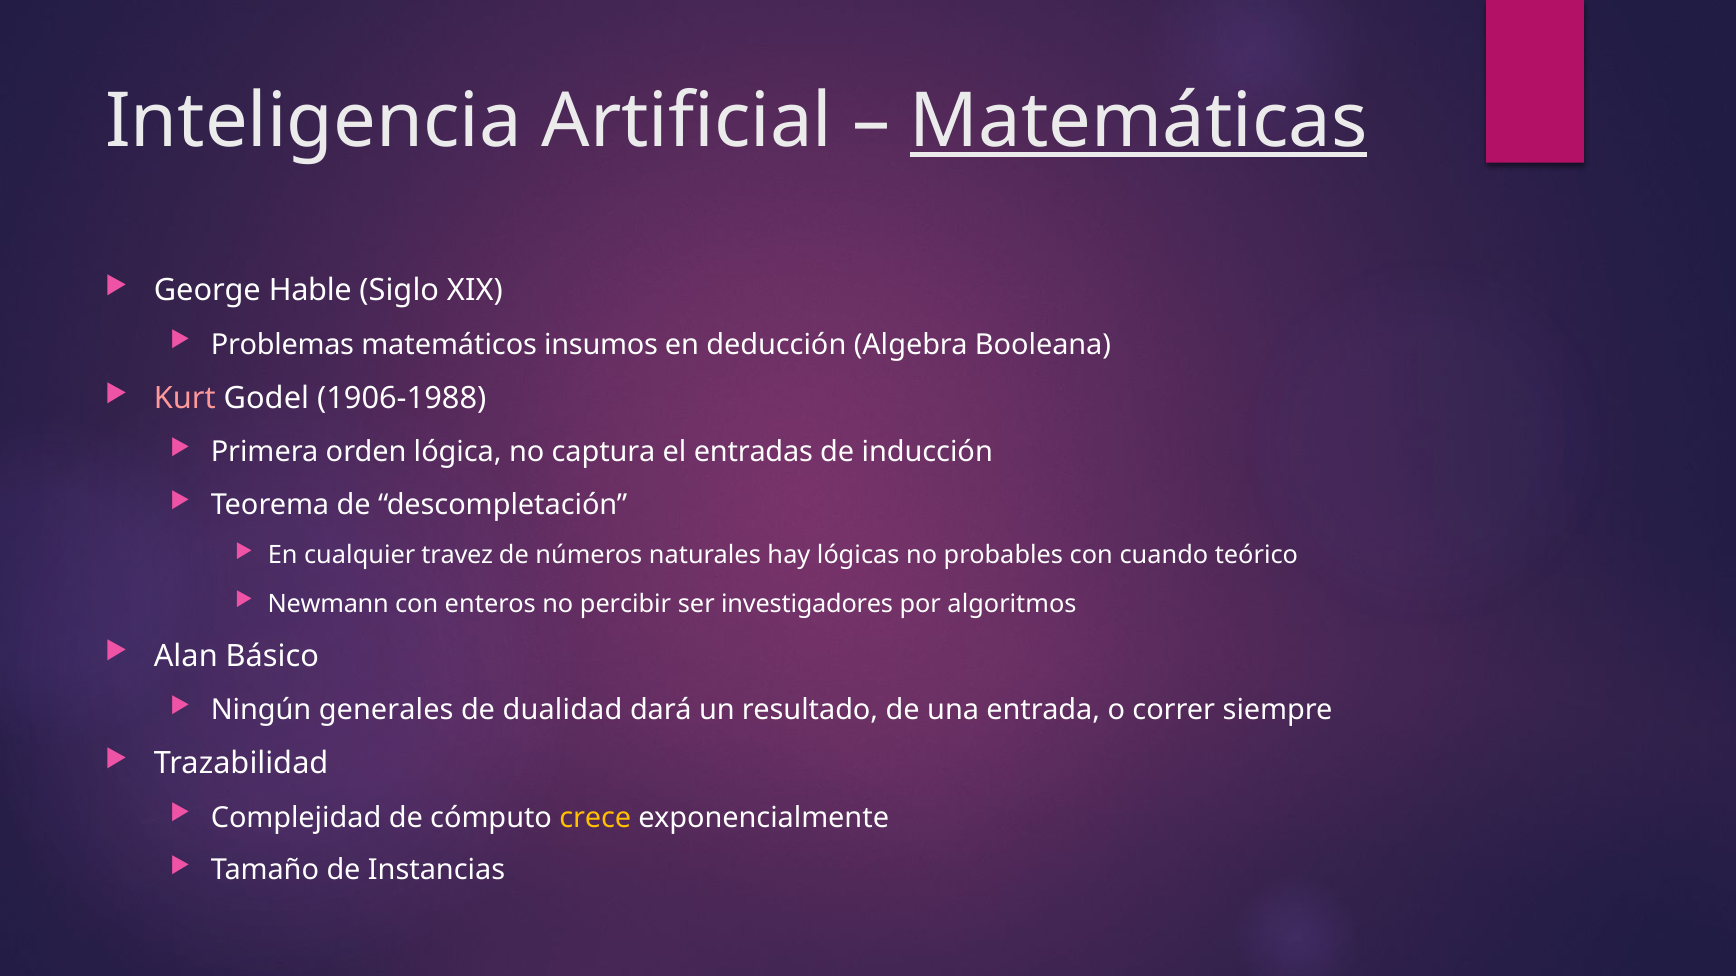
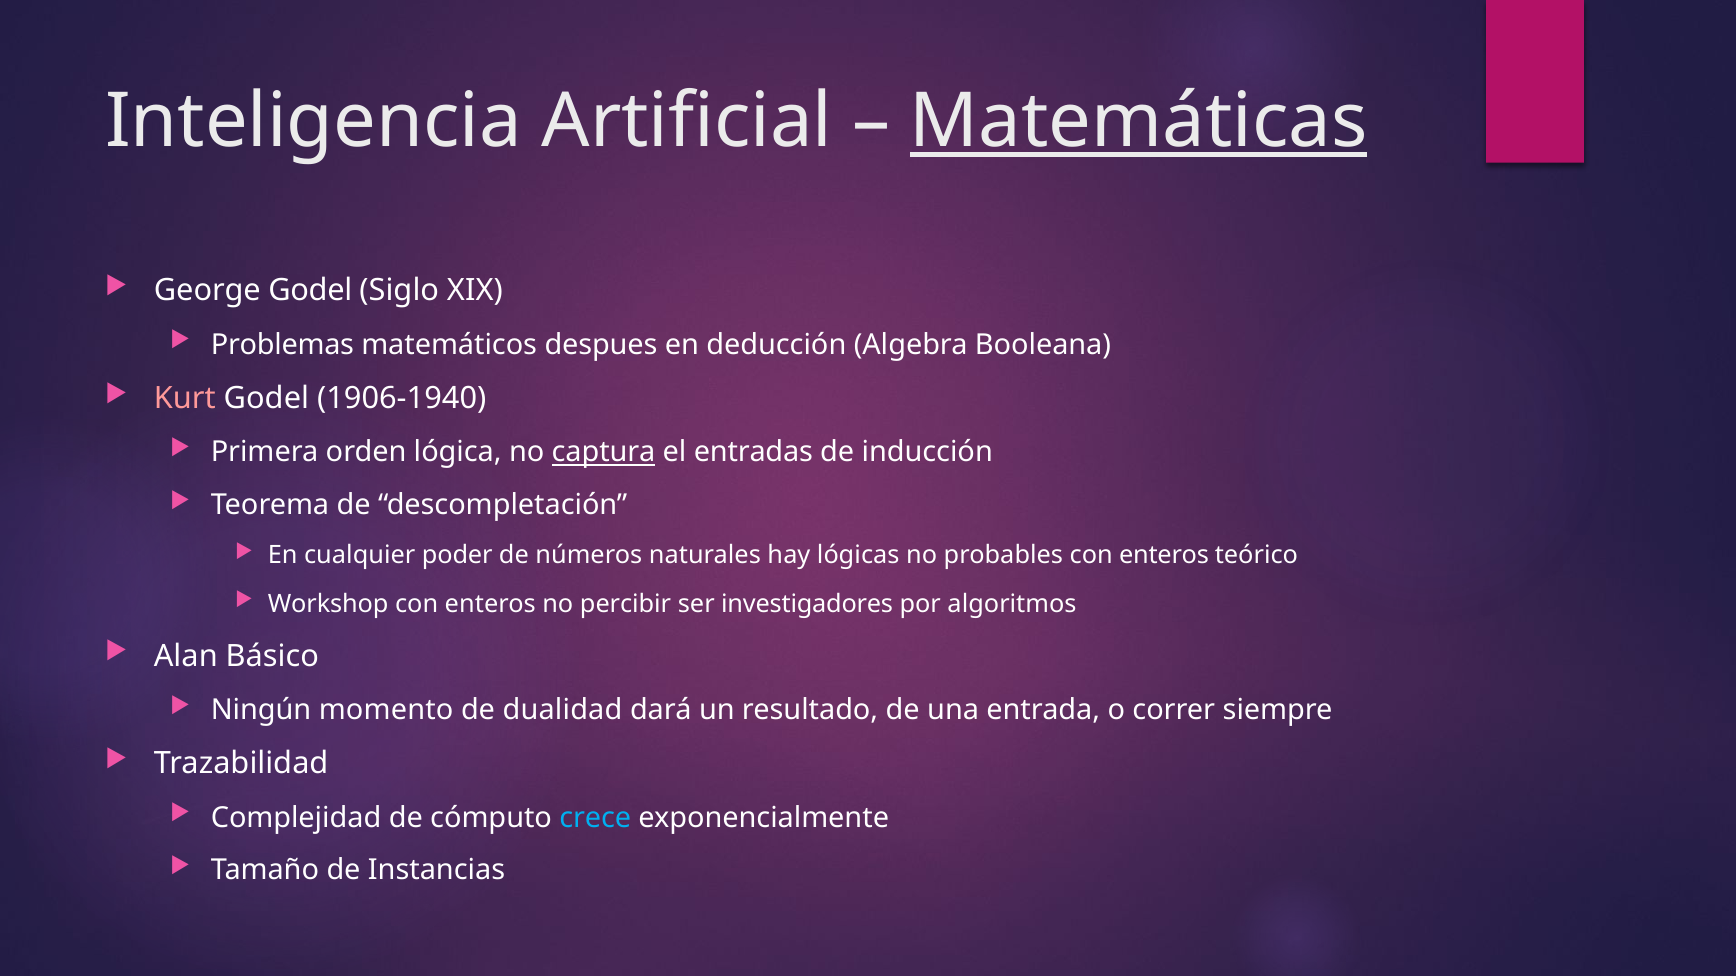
George Hable: Hable -> Godel
insumos: insumos -> despues
1906-1988: 1906-1988 -> 1906-1940
captura underline: none -> present
travez: travez -> poder
probables con cuando: cuando -> enteros
Newmann: Newmann -> Workshop
generales: generales -> momento
crece colour: yellow -> light blue
